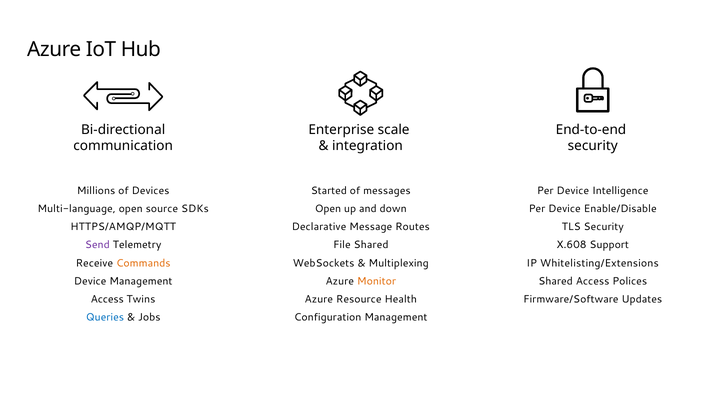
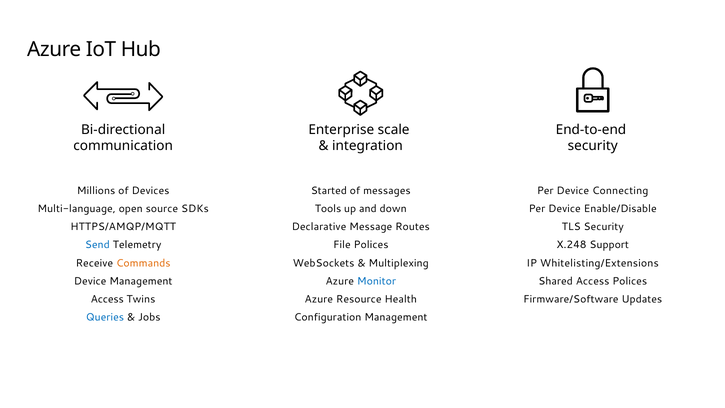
Intelligence: Intelligence -> Connecting
Open at (328, 209): Open -> Tools
Send colour: purple -> blue
File Shared: Shared -> Polices
X.608: X.608 -> X.248
Monitor colour: orange -> blue
